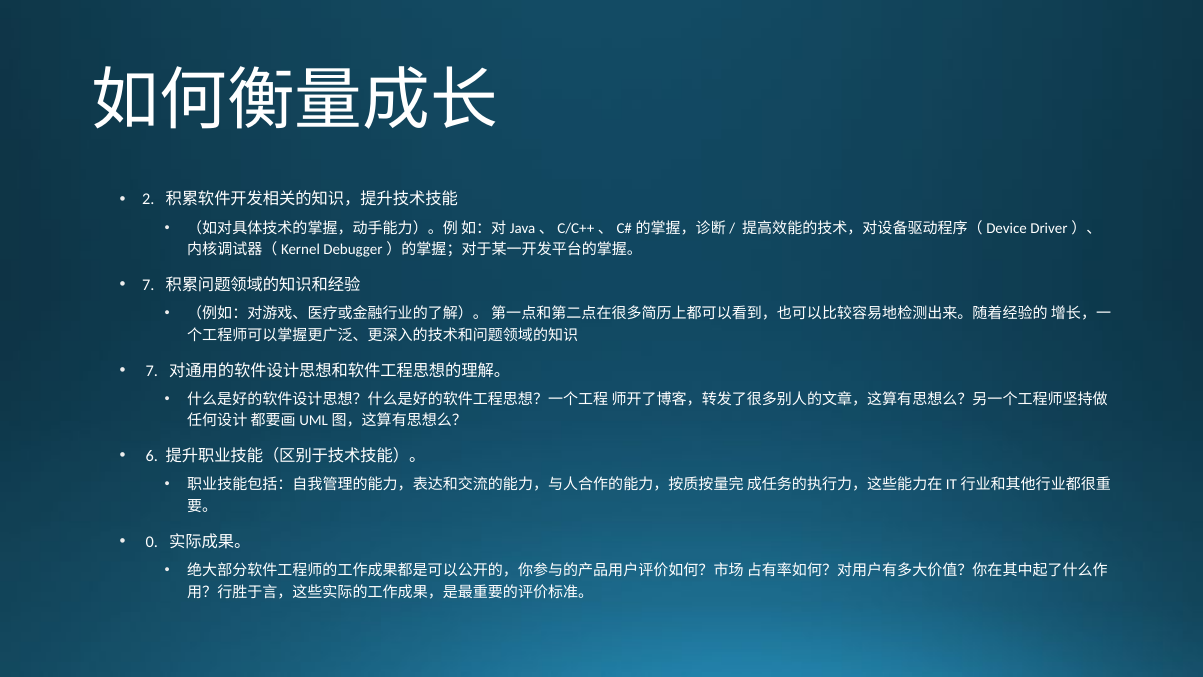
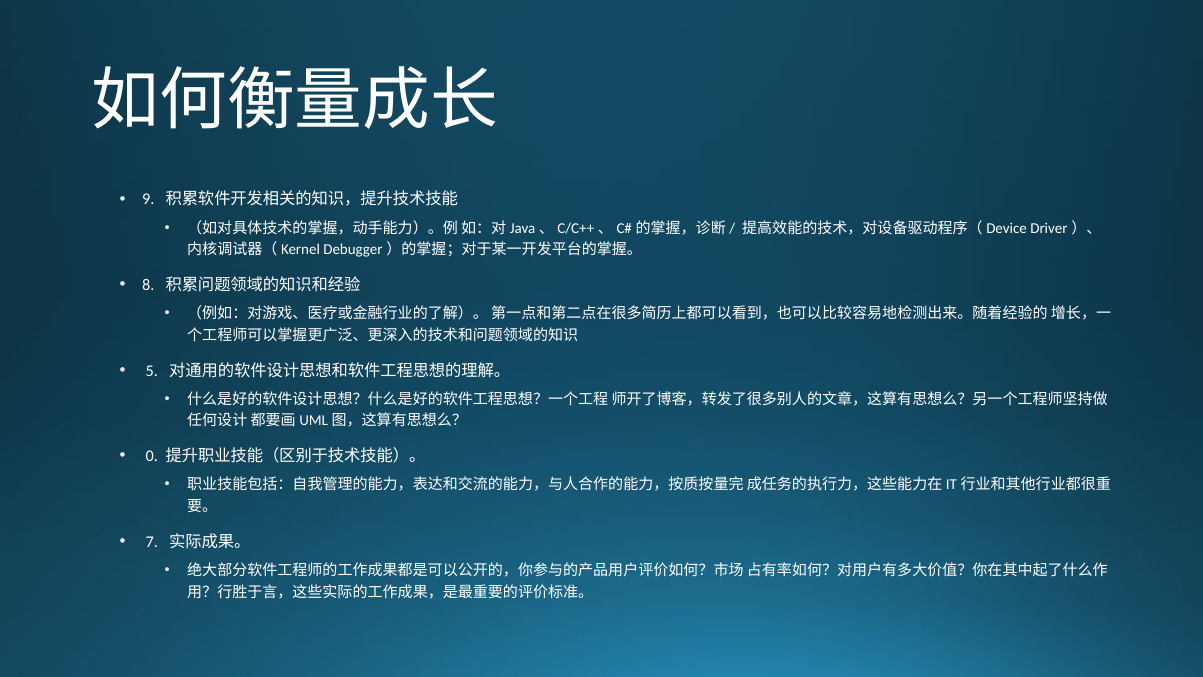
2: 2 -> 9
7 at (148, 285): 7 -> 8
7 at (152, 371): 7 -> 5
6: 6 -> 0
0: 0 -> 7
